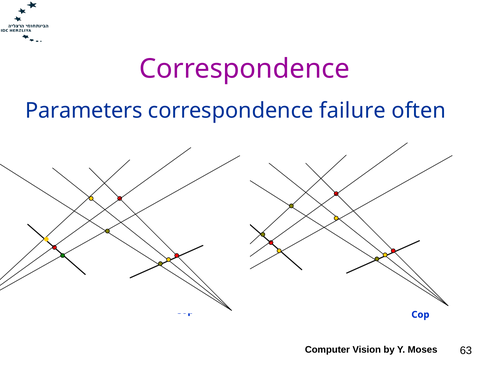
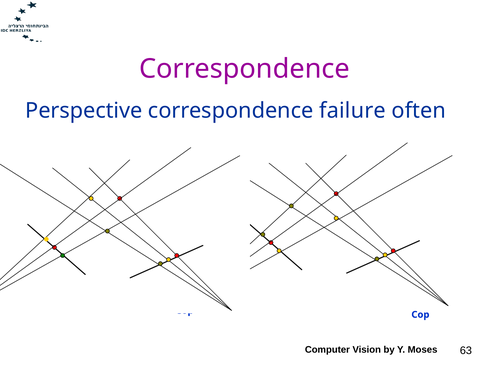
Parameters: Parameters -> Perspective
